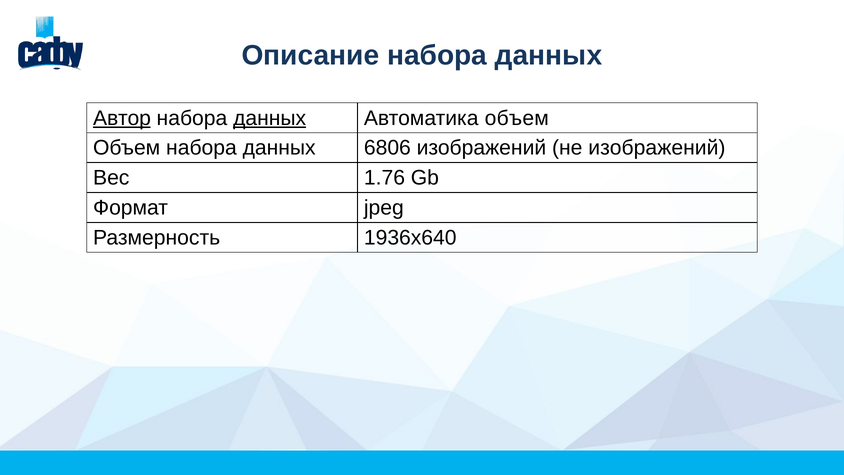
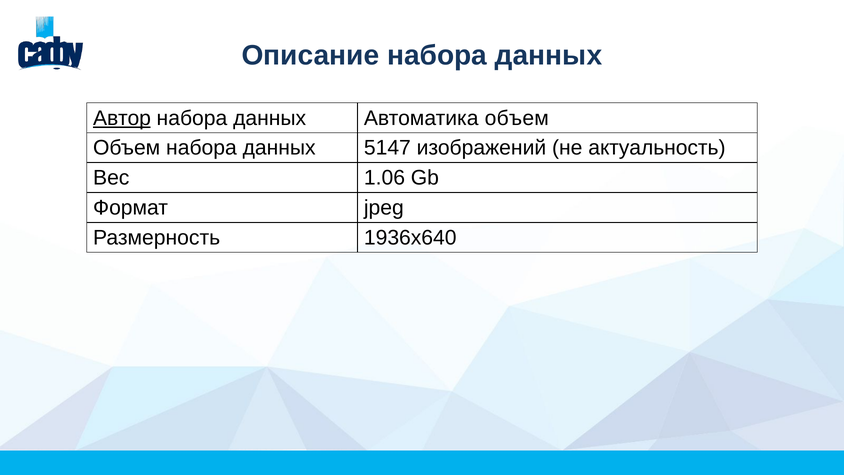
данных at (270, 118) underline: present -> none
6806: 6806 -> 5147
не изображений: изображений -> актуальность
1.76: 1.76 -> 1.06
